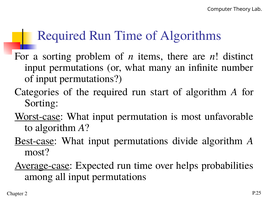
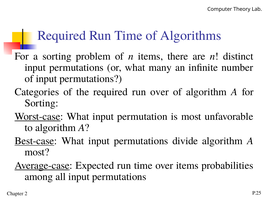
run start: start -> over
over helps: helps -> items
